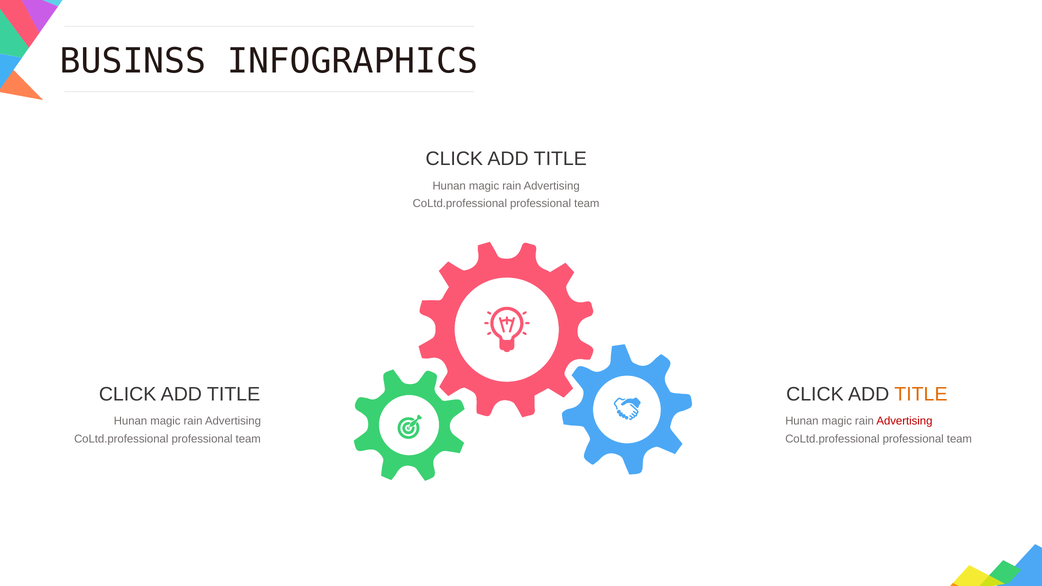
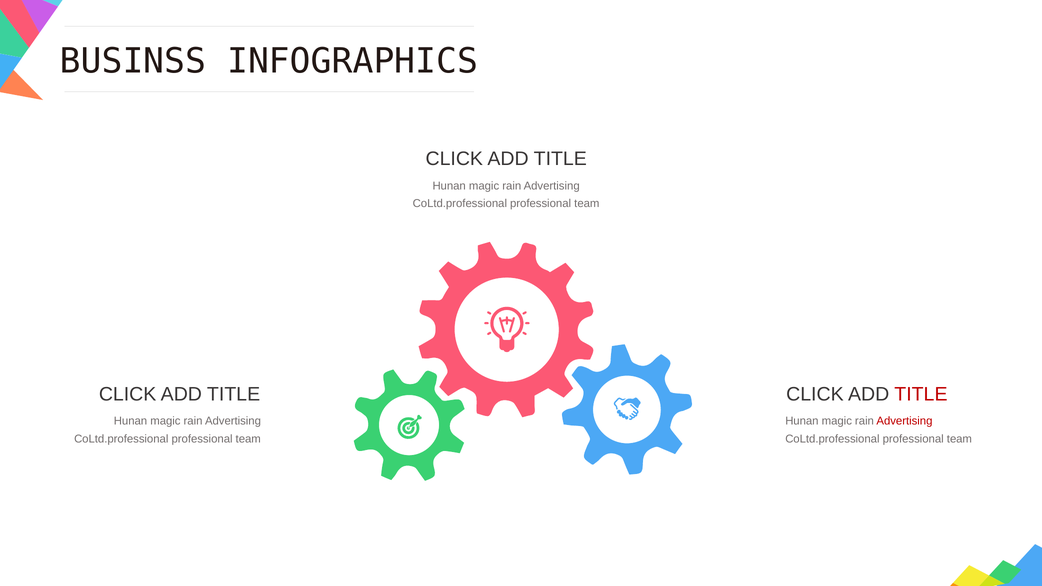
TITLE at (921, 394) colour: orange -> red
